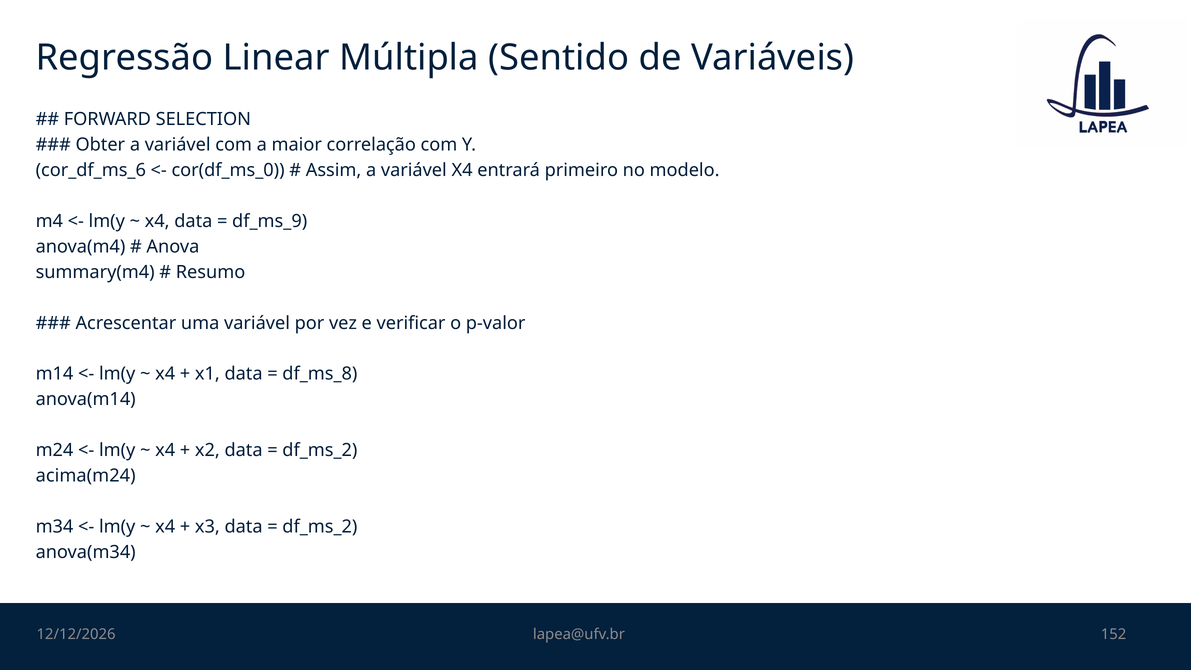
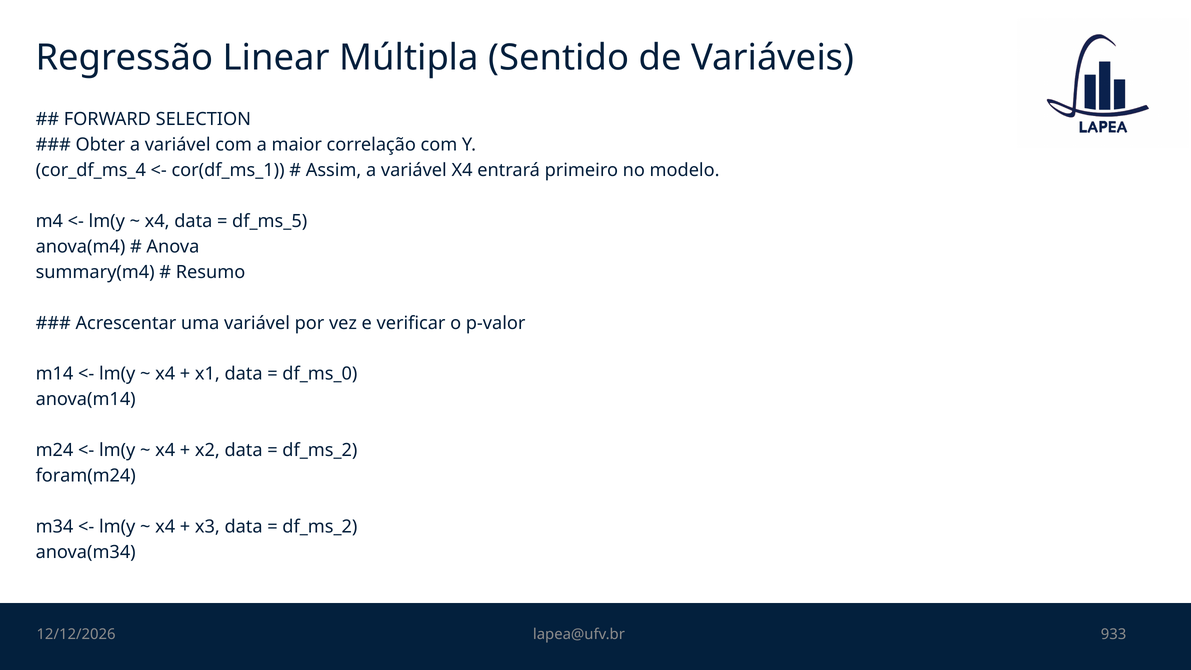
cor_df_ms_6: cor_df_ms_6 -> cor_df_ms_4
cor(df_ms_0: cor(df_ms_0 -> cor(df_ms_1
df_ms_9: df_ms_9 -> df_ms_5
df_ms_8: df_ms_8 -> df_ms_0
acima(m24: acima(m24 -> foram(m24
152: 152 -> 933
